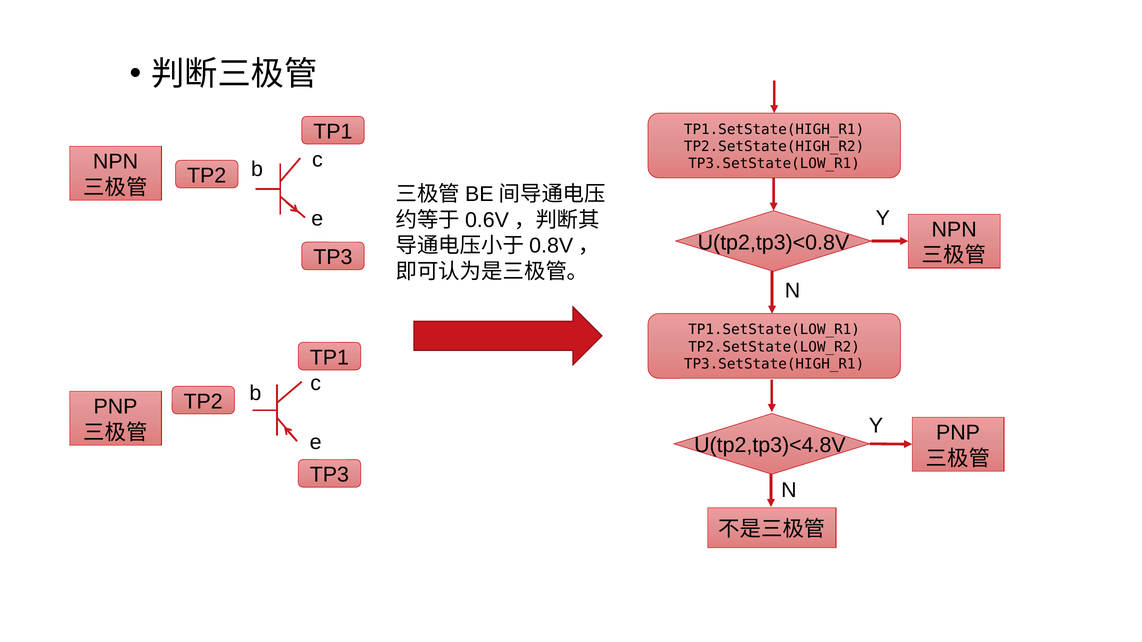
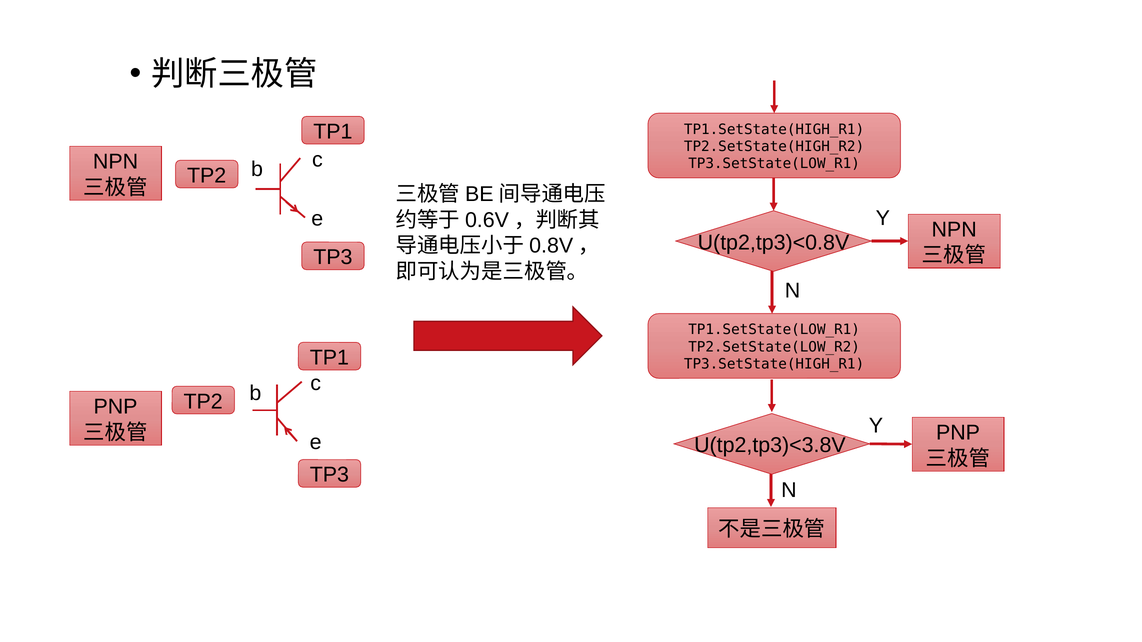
U(tp2,tp3)<4.8V: U(tp2,tp3)<4.8V -> U(tp2,tp3)<3.8V
